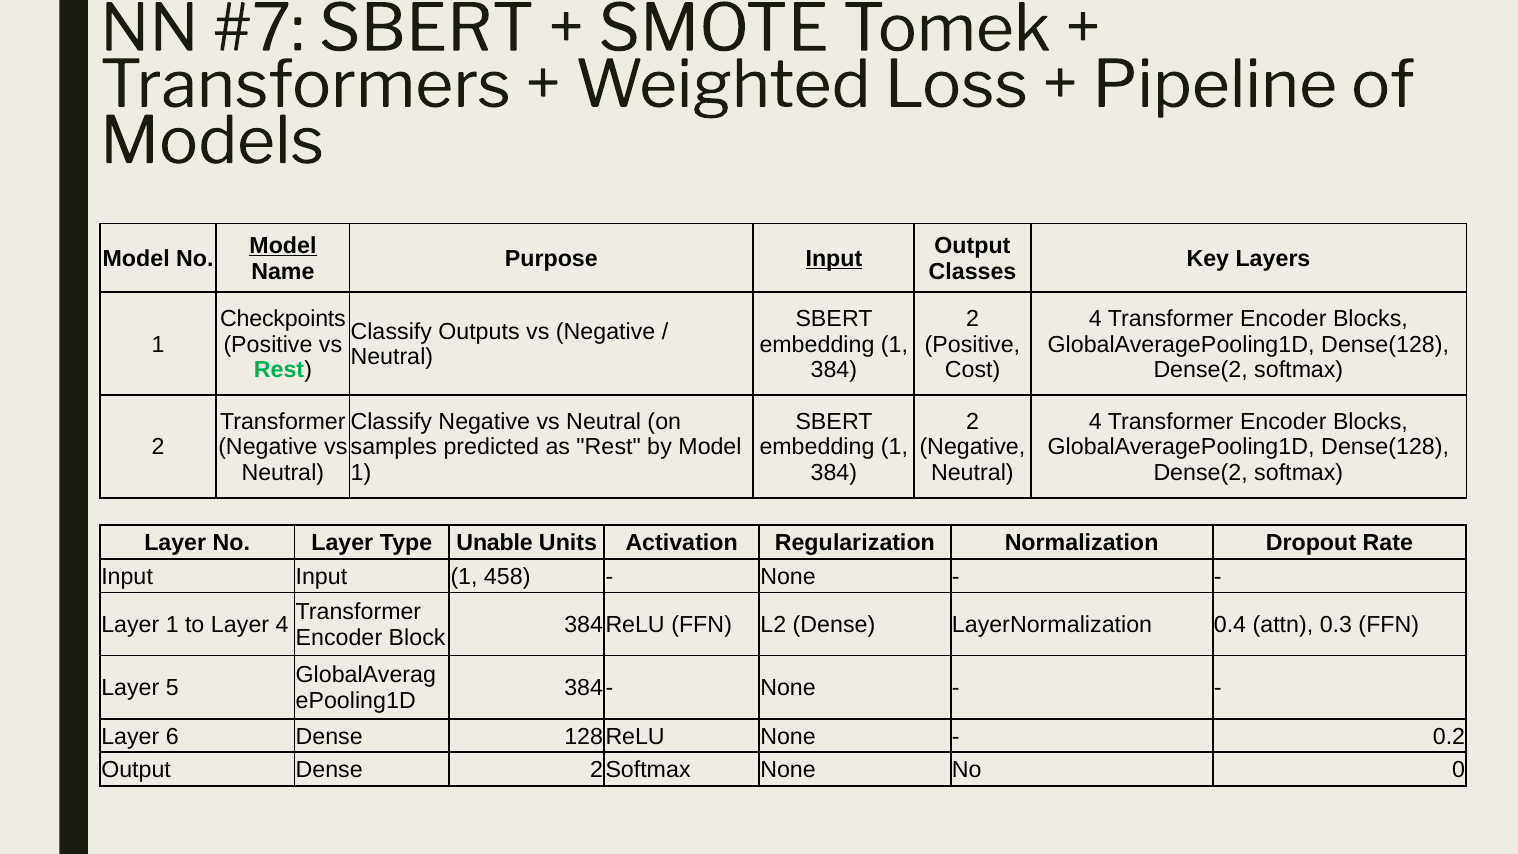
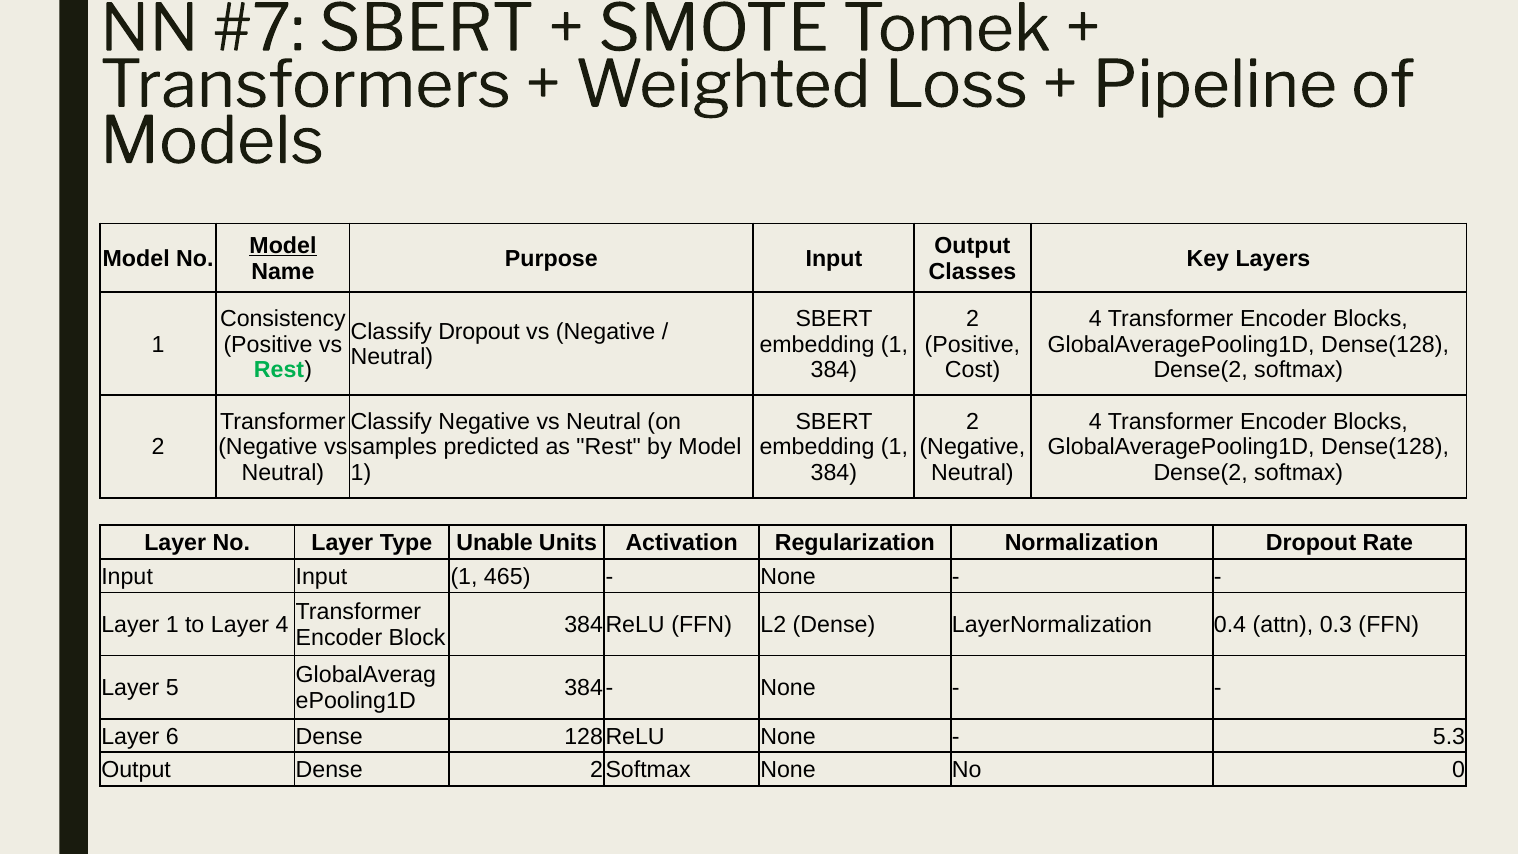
Input at (834, 259) underline: present -> none
Checkpoints: Checkpoints -> Consistency
Classify Outputs: Outputs -> Dropout
458: 458 -> 465
0.2: 0.2 -> 5.3
